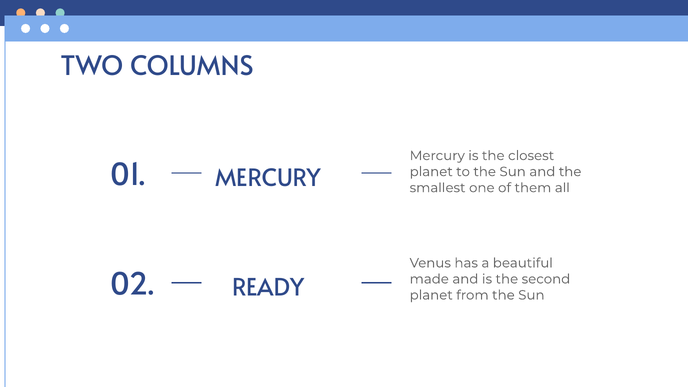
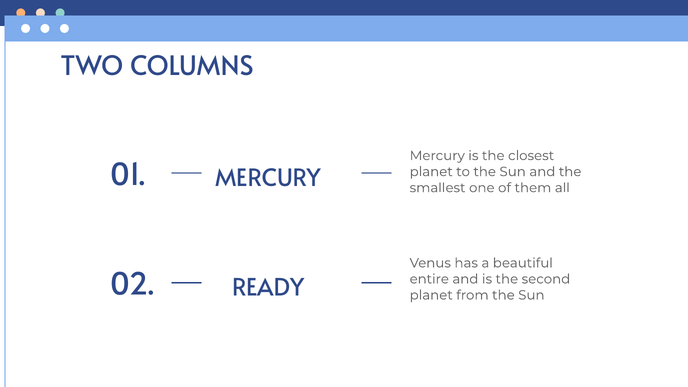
made: made -> entire
